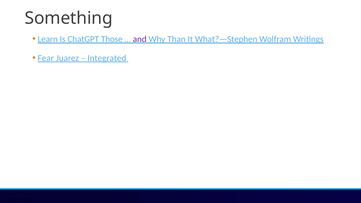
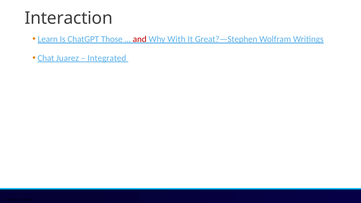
Something: Something -> Interaction
and colour: purple -> red
Than: Than -> With
What?—Stephen: What?—Stephen -> Great?—Stephen
Fear: Fear -> Chat
